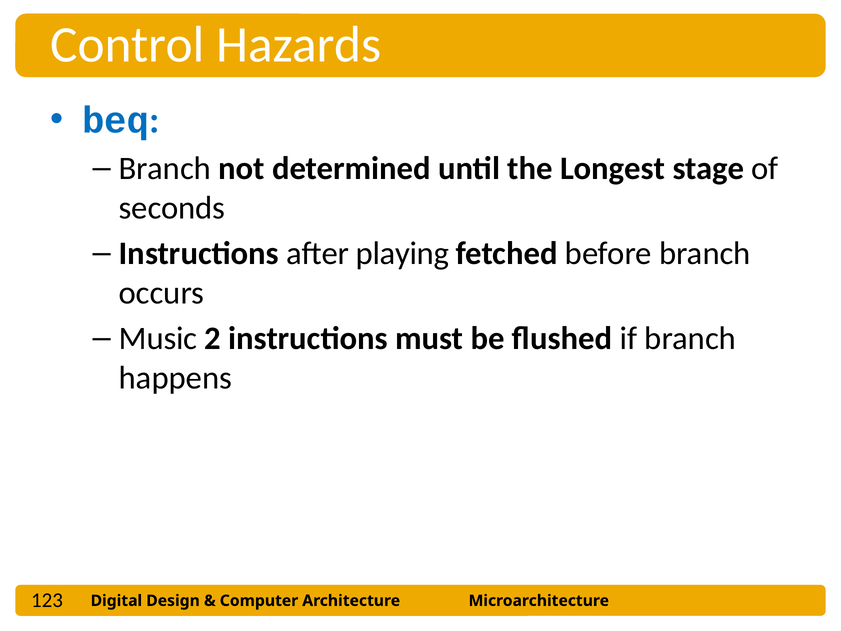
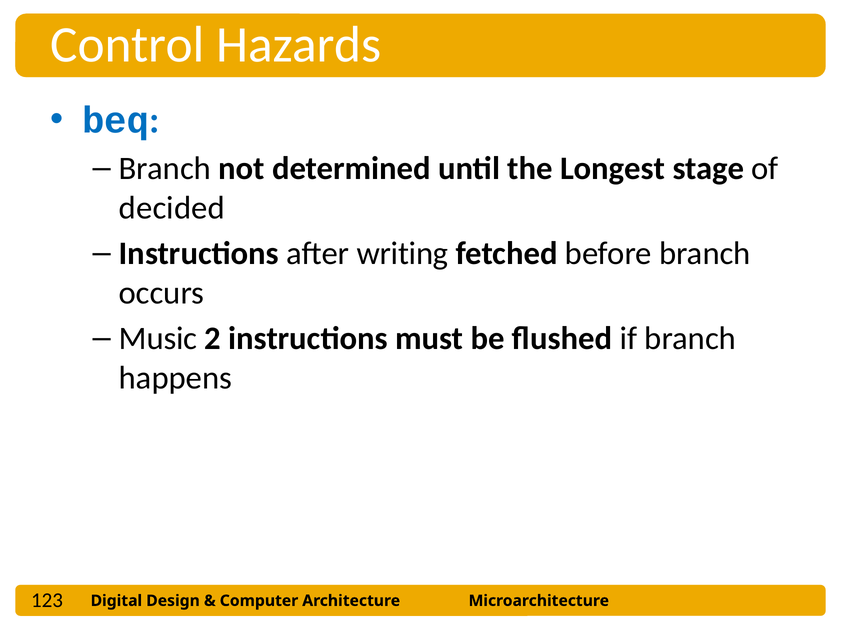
seconds: seconds -> decided
playing: playing -> writing
